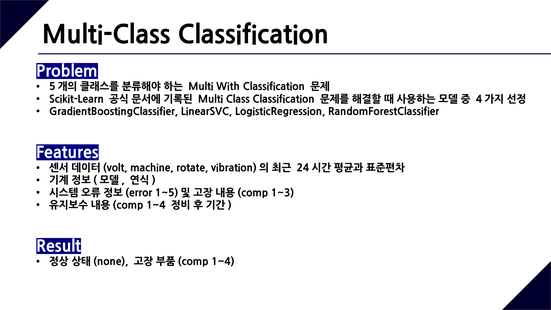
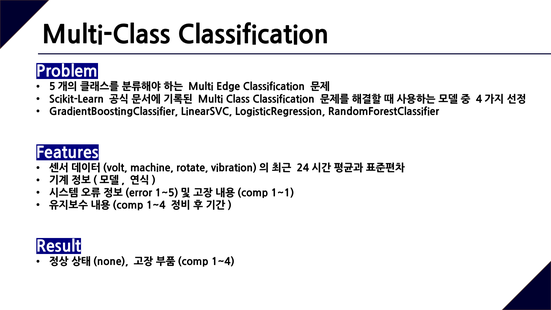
With: With -> Edge
1~3: 1~3 -> 1~1
